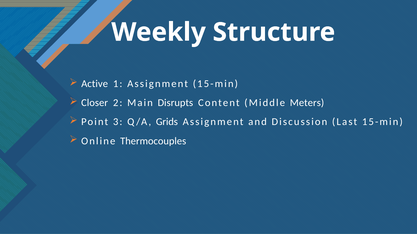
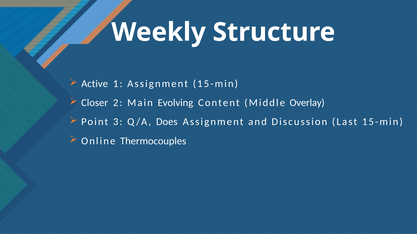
Disrupts: Disrupts -> Evolving
Meters: Meters -> Overlay
Grids: Grids -> Does
